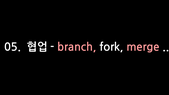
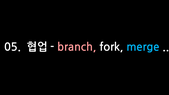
merge colour: pink -> light blue
